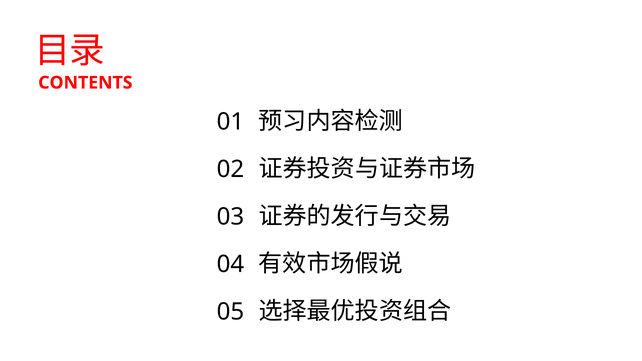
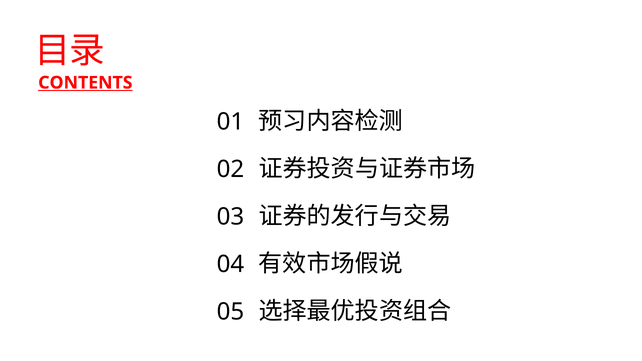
CONTENTS underline: none -> present
